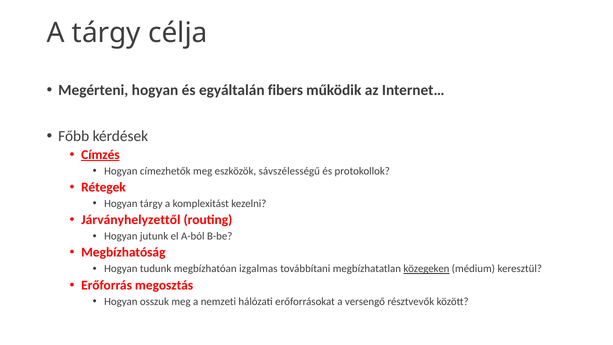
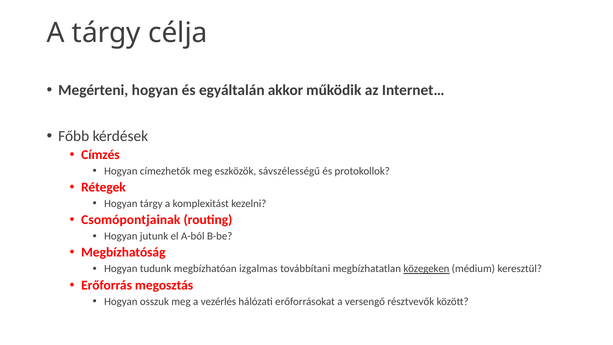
fibers: fibers -> akkor
Címzés underline: present -> none
Járványhelyzettől: Járványhelyzettől -> Csomópontjainak
nemzeti: nemzeti -> vezérlés
